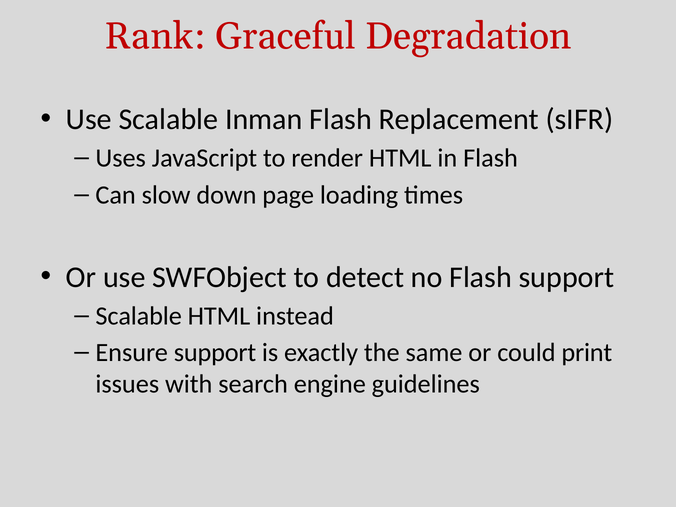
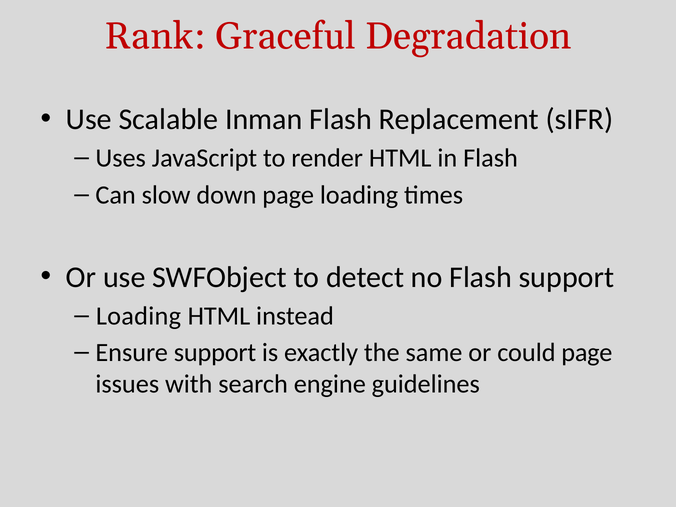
Scalable at (139, 316): Scalable -> Loading
could print: print -> page
